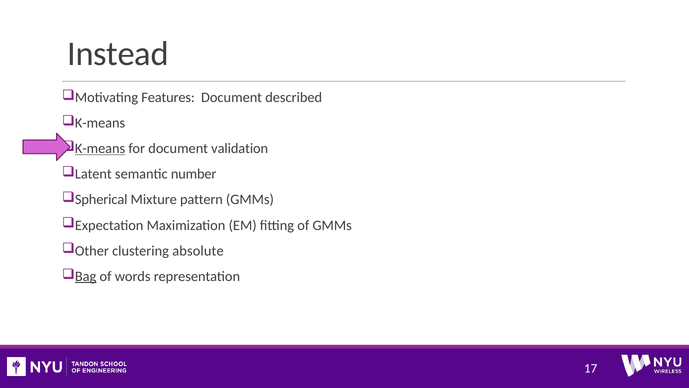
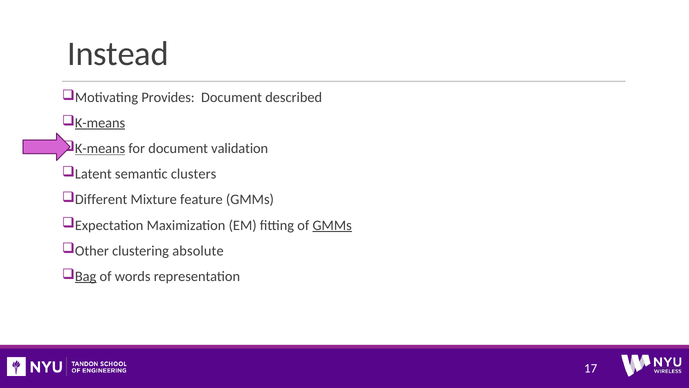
Features: Features -> Provides
K-means at (100, 123) underline: none -> present
number: number -> clusters
Spherical: Spherical -> Different
pattern: pattern -> feature
GMMs at (332, 225) underline: none -> present
